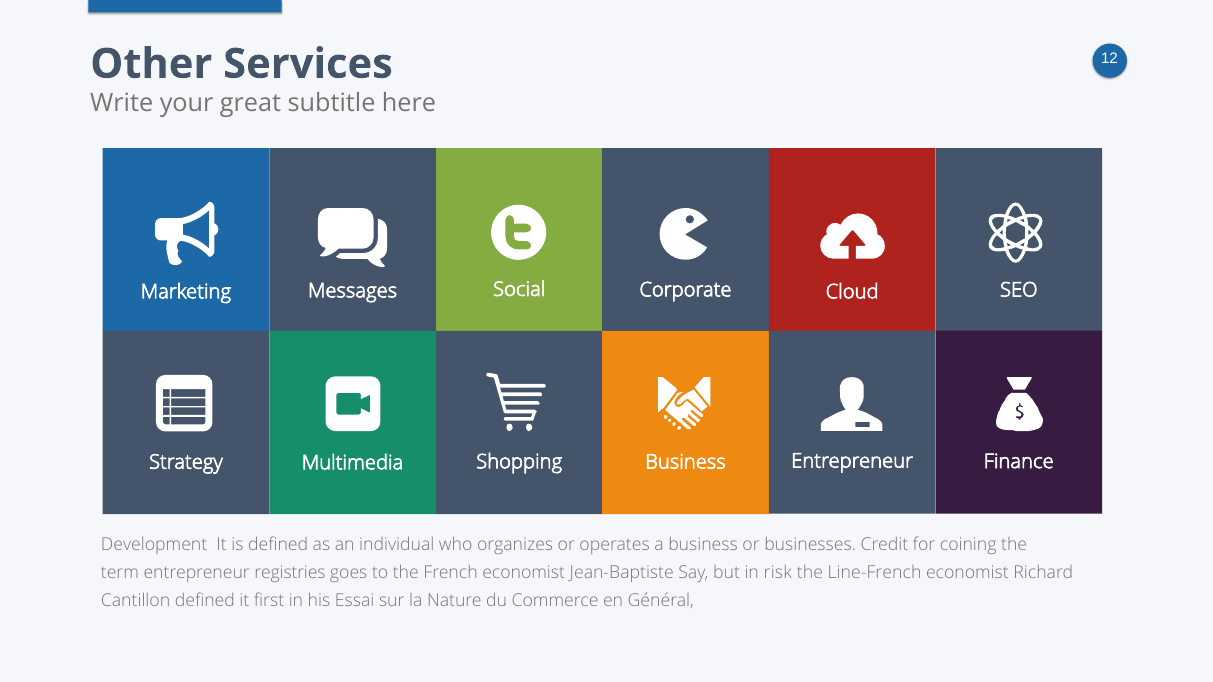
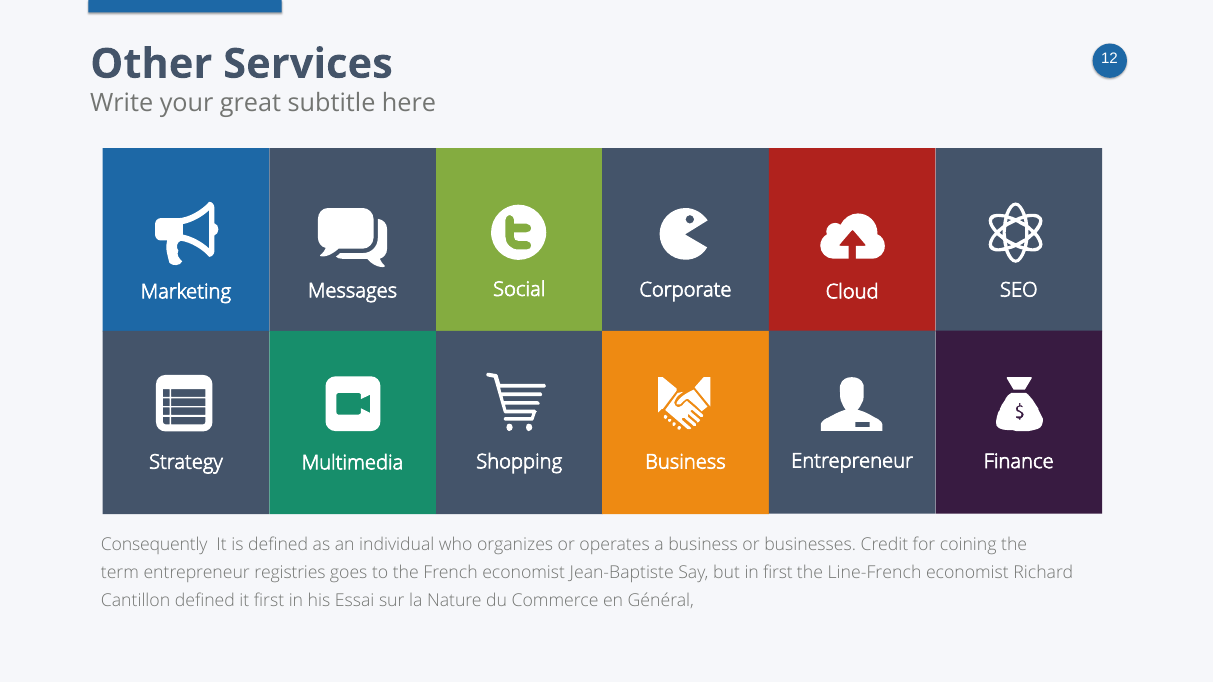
Development: Development -> Consequently
in risk: risk -> first
